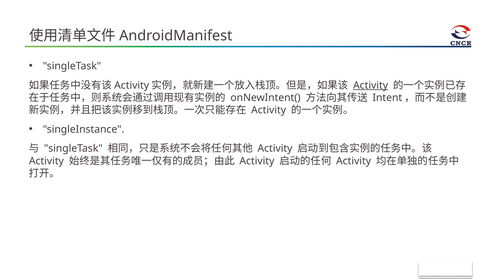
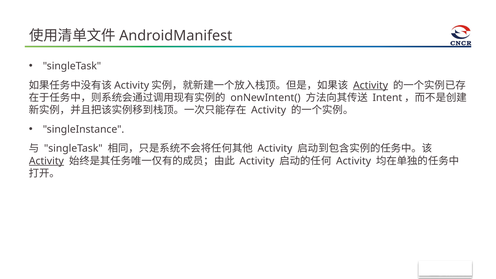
Activity at (46, 161) underline: none -> present
